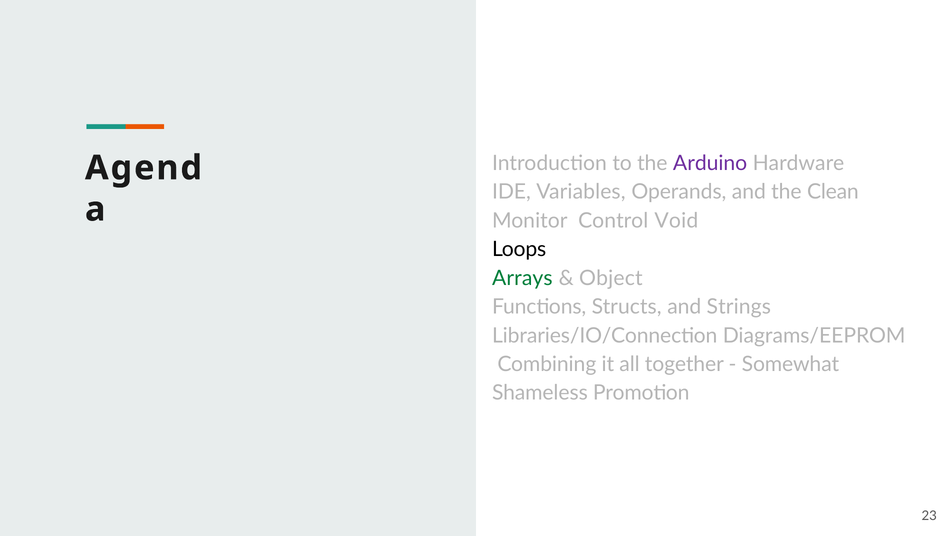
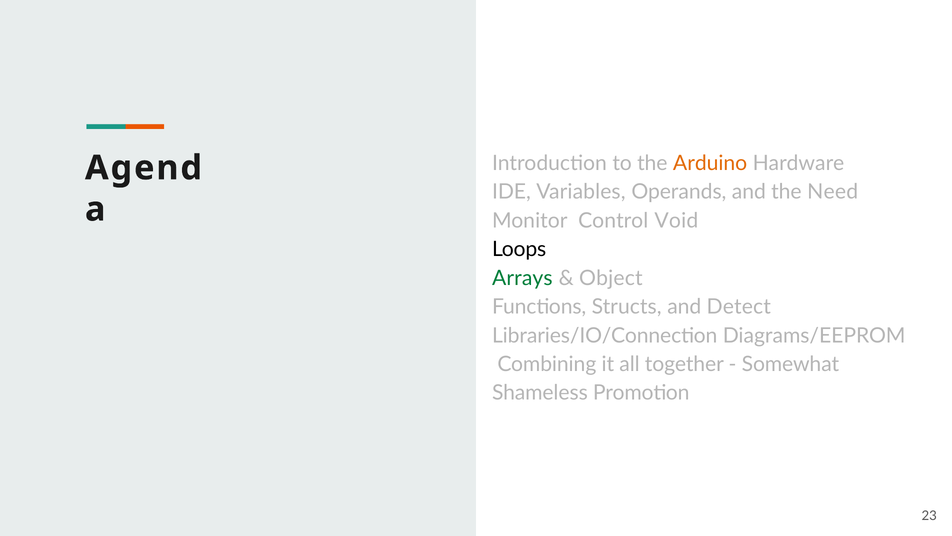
Arduino colour: purple -> orange
Clean: Clean -> Need
Strings: Strings -> Detect
